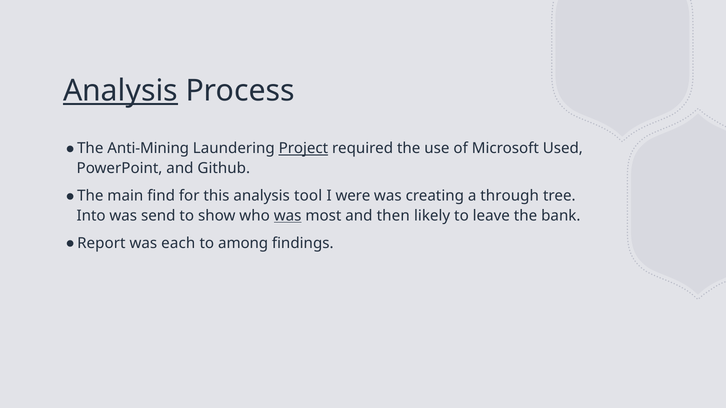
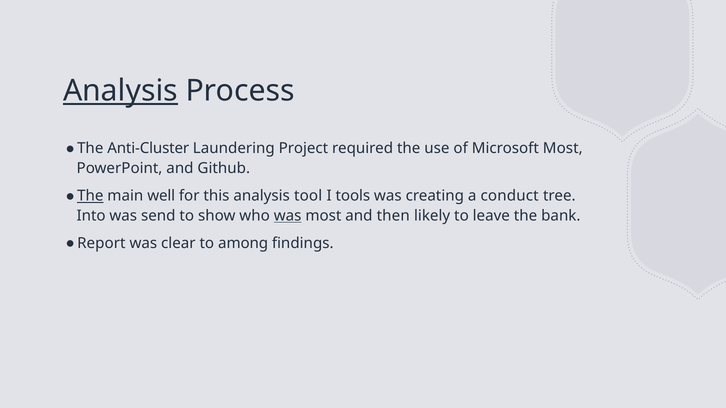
Anti-Mining: Anti-Mining -> Anti-Cluster
Project underline: present -> none
Microsoft Used: Used -> Most
The at (90, 196) underline: none -> present
find: find -> well
were: were -> tools
through: through -> conduct
each: each -> clear
